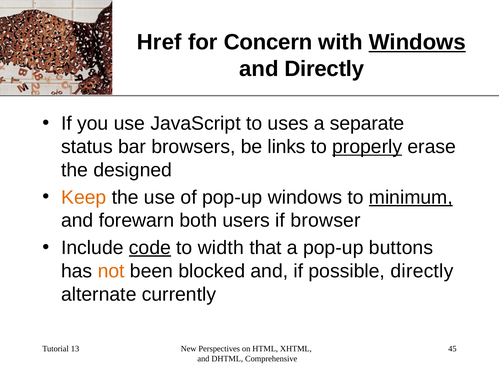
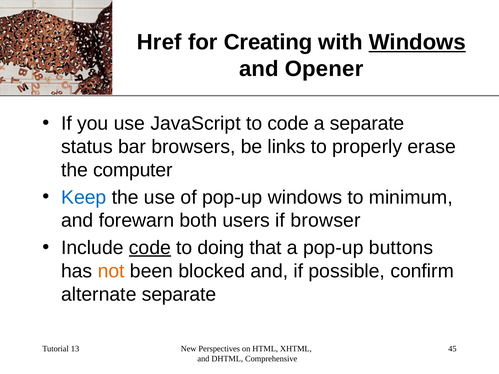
Concern: Concern -> Creating
and Directly: Directly -> Opener
to uses: uses -> code
properly underline: present -> none
designed: designed -> computer
Keep colour: orange -> blue
minimum underline: present -> none
width: width -> doing
possible directly: directly -> confirm
alternate currently: currently -> separate
